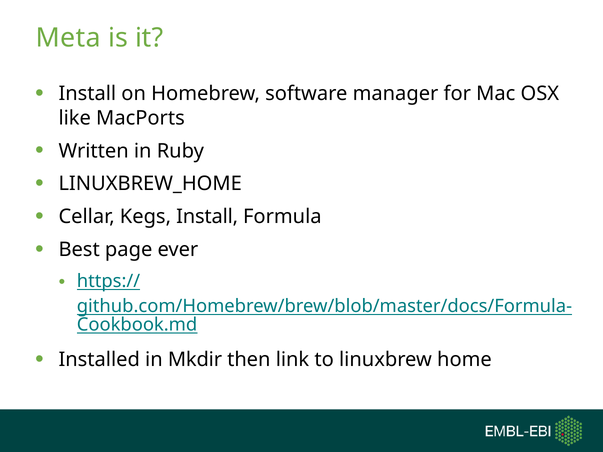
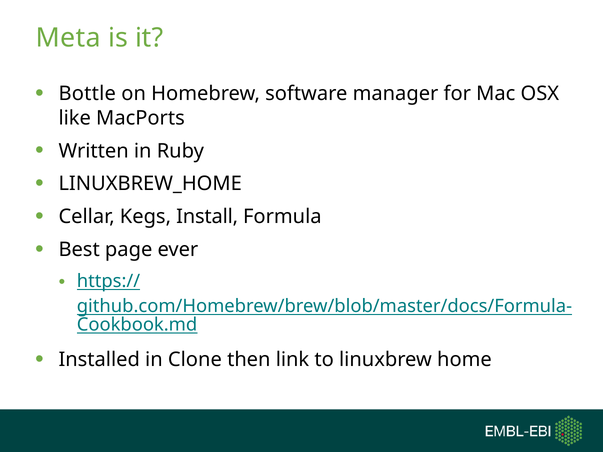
Install at (87, 94): Install -> Bottle
Mkdir: Mkdir -> Clone
